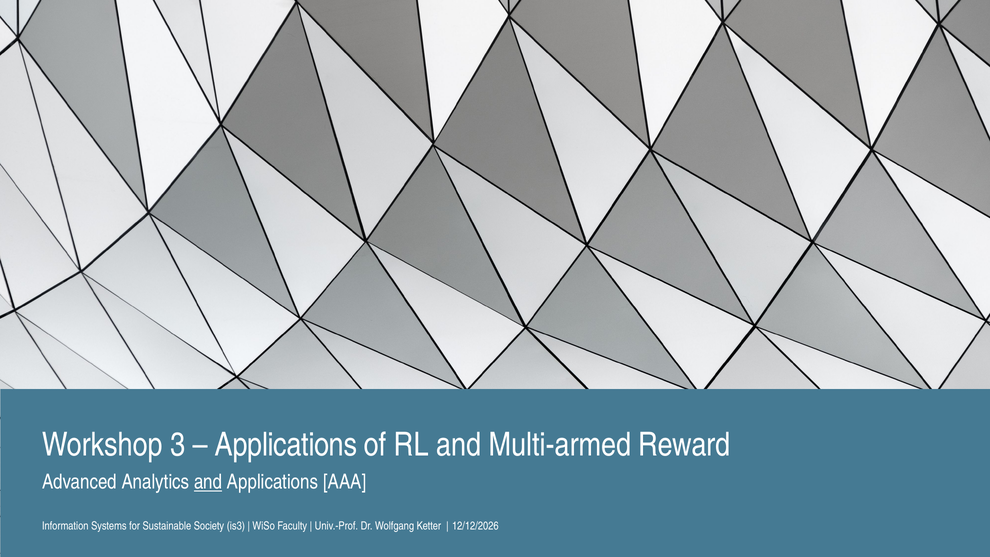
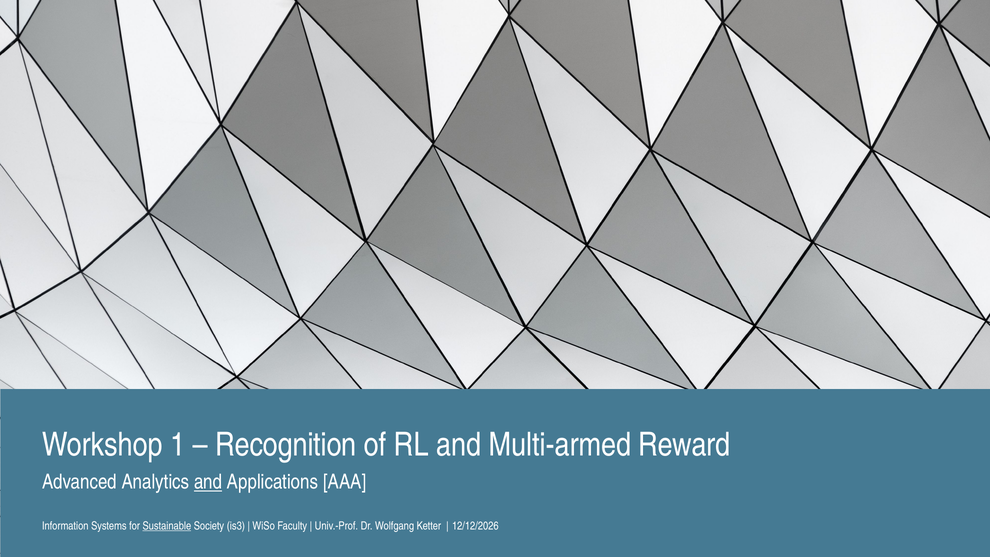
3: 3 -> 1
Applications at (286, 445): Applications -> Recognition
Sustainable underline: none -> present
